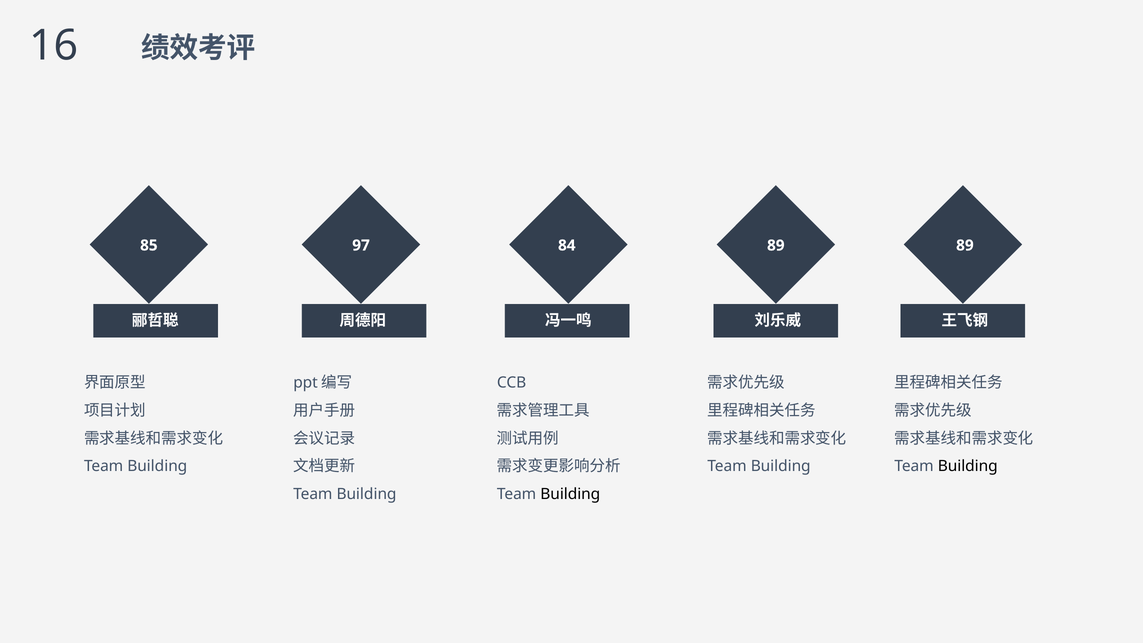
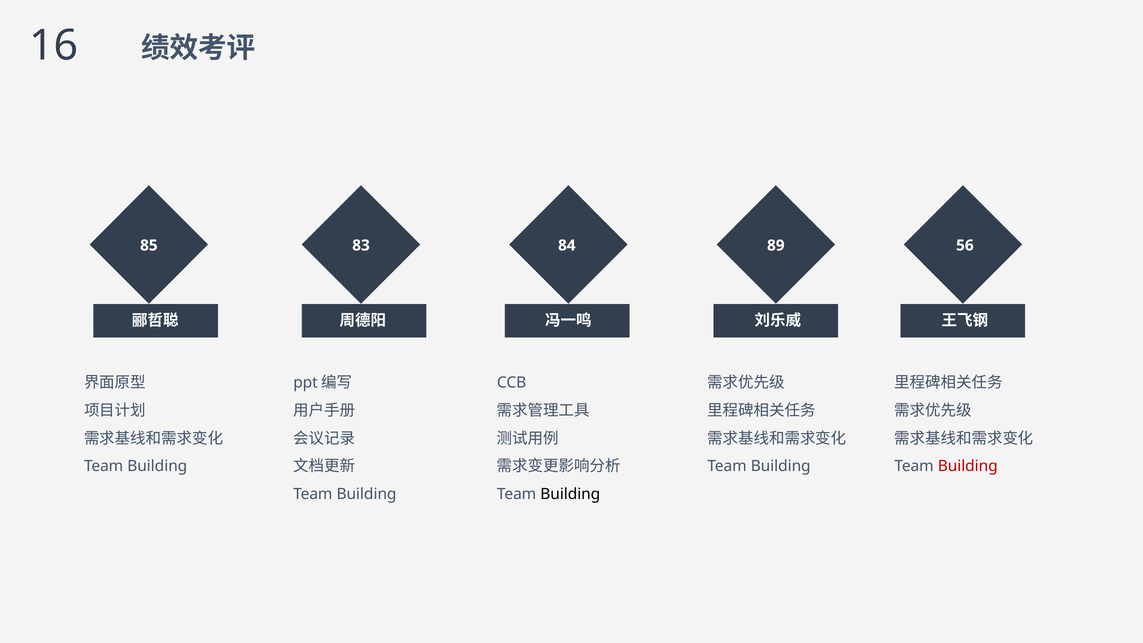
97: 97 -> 83
89 89: 89 -> 56
Building at (968, 466) colour: black -> red
